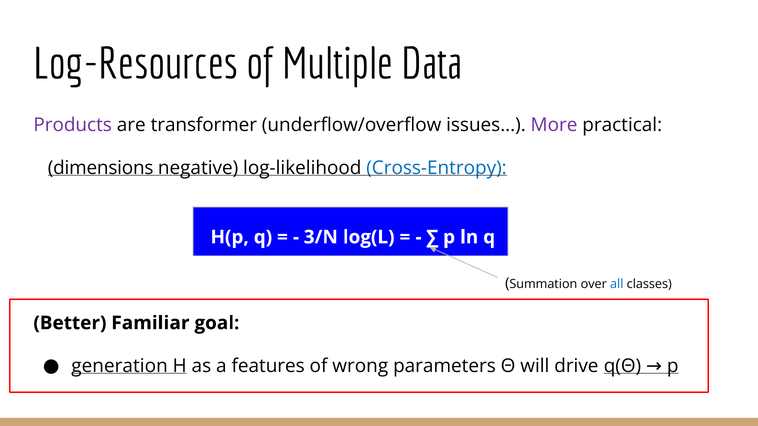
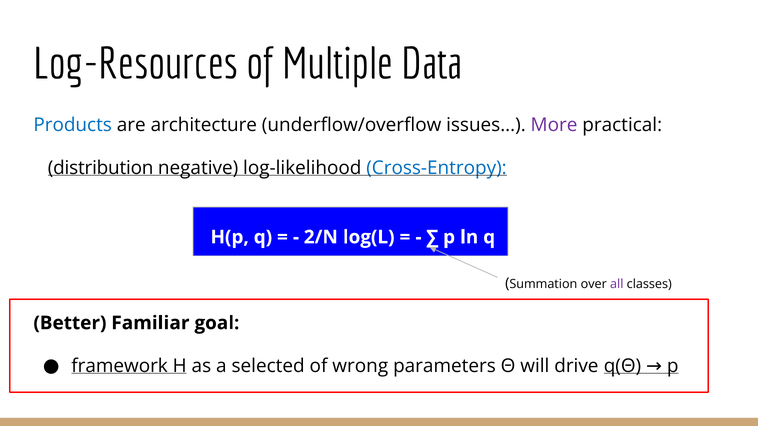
Products colour: purple -> blue
transformer: transformer -> architecture
dimensions: dimensions -> distribution
3/N: 3/N -> 2/N
all colour: blue -> purple
generation: generation -> framework
features: features -> selected
